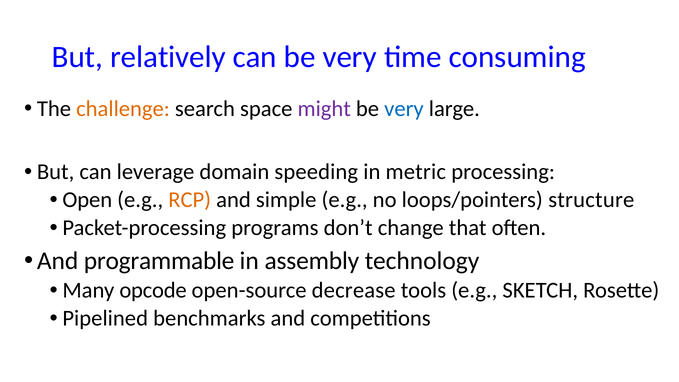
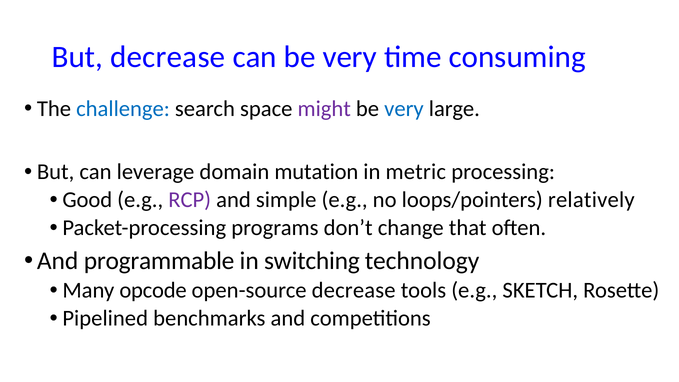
But relatively: relatively -> decrease
challenge colour: orange -> blue
speeding: speeding -> mutation
Open: Open -> Good
RCP colour: orange -> purple
structure: structure -> relatively
assembly: assembly -> switching
